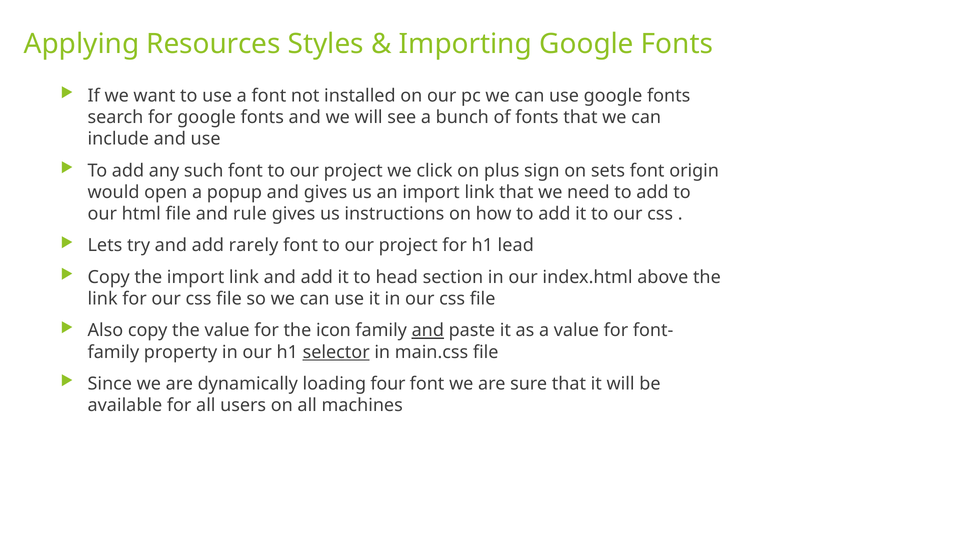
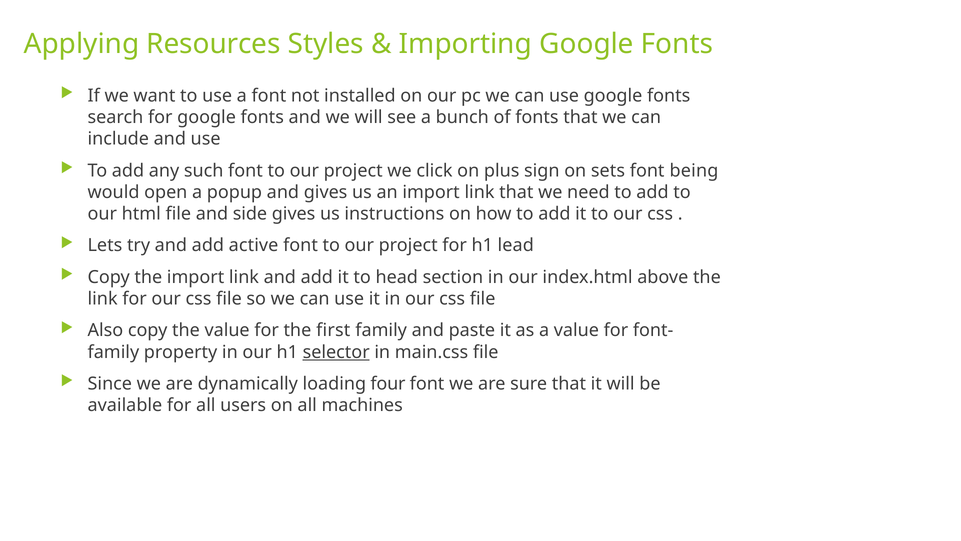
origin: origin -> being
rule: rule -> side
rarely: rarely -> active
icon: icon -> first
and at (428, 330) underline: present -> none
